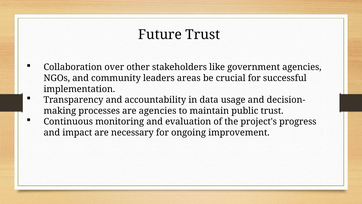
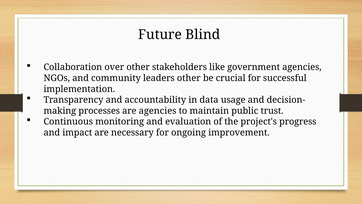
Future Trust: Trust -> Blind
leaders areas: areas -> other
